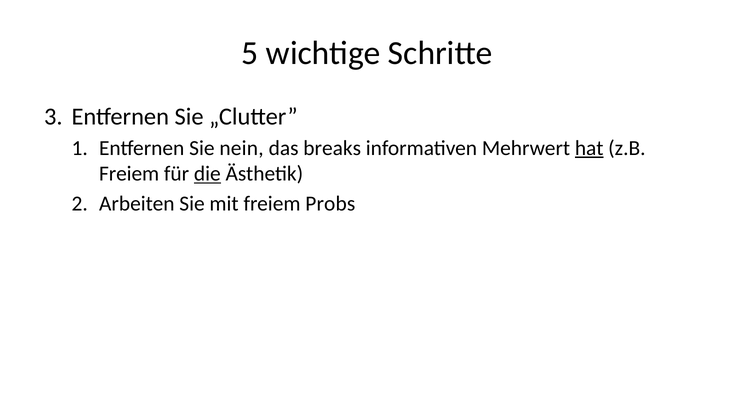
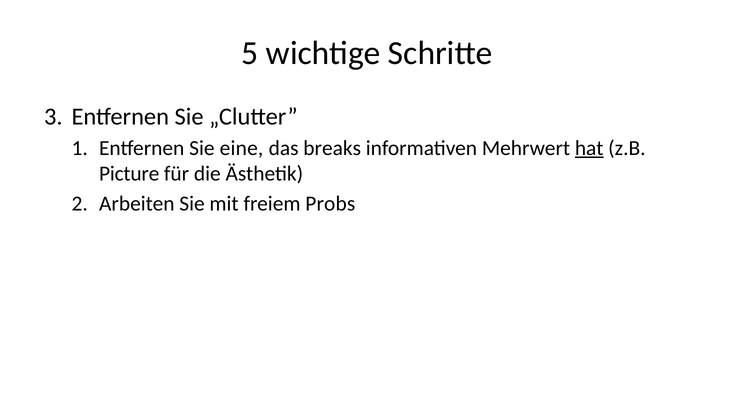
nein: nein -> eine
Freiem at (129, 174): Freiem -> Picture
die underline: present -> none
